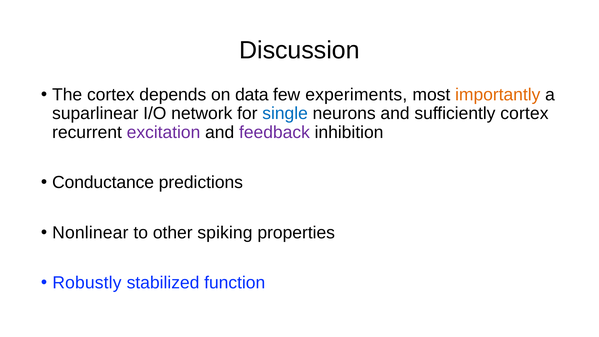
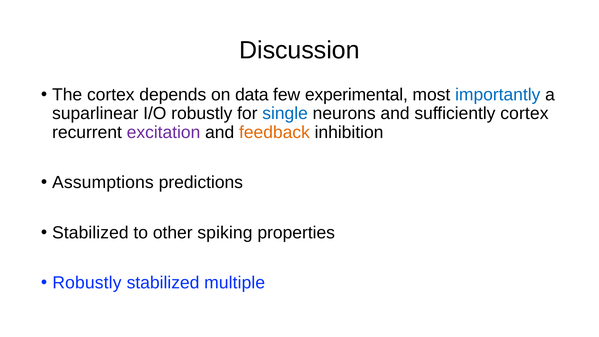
experiments: experiments -> experimental
importantly colour: orange -> blue
I/O network: network -> robustly
feedback colour: purple -> orange
Conductance: Conductance -> Assumptions
Nonlinear at (90, 233): Nonlinear -> Stabilized
function: function -> multiple
